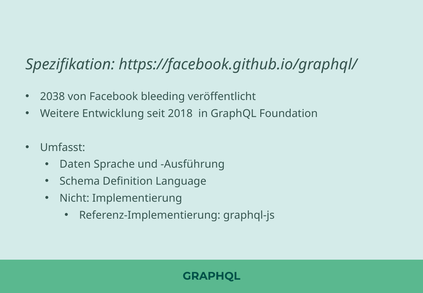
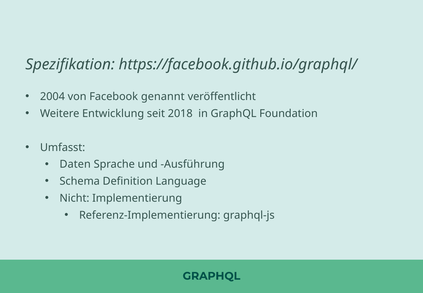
2038: 2038 -> 2004
bleeding: bleeding -> genannt
